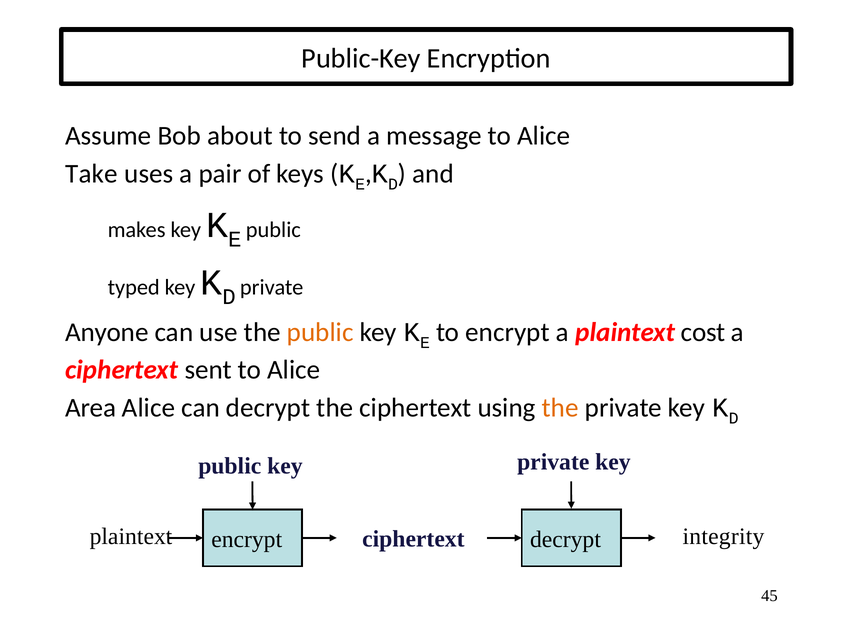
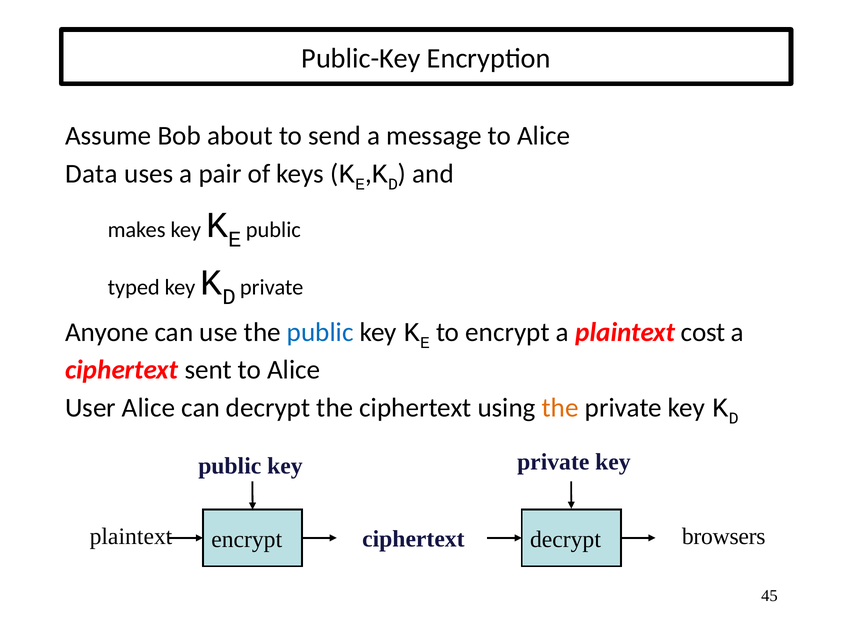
Take: Take -> Data
public at (320, 332) colour: orange -> blue
Area: Area -> User
integrity: integrity -> browsers
